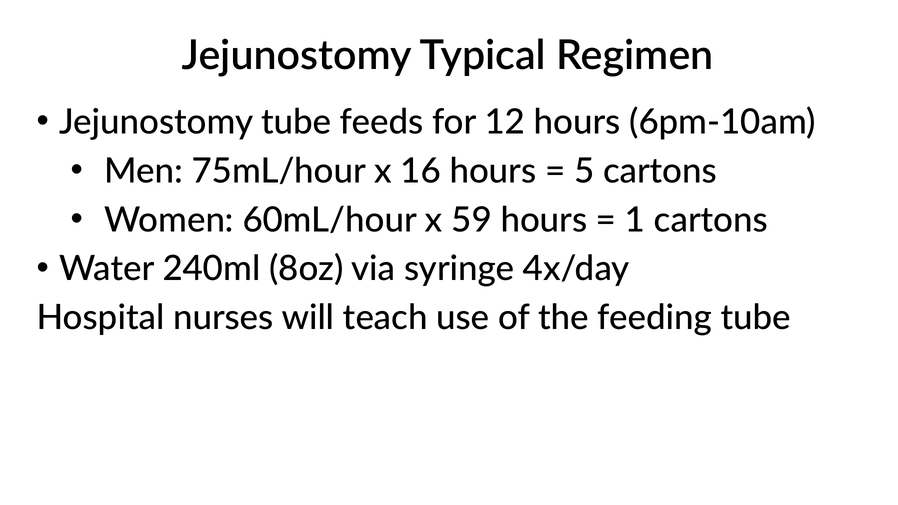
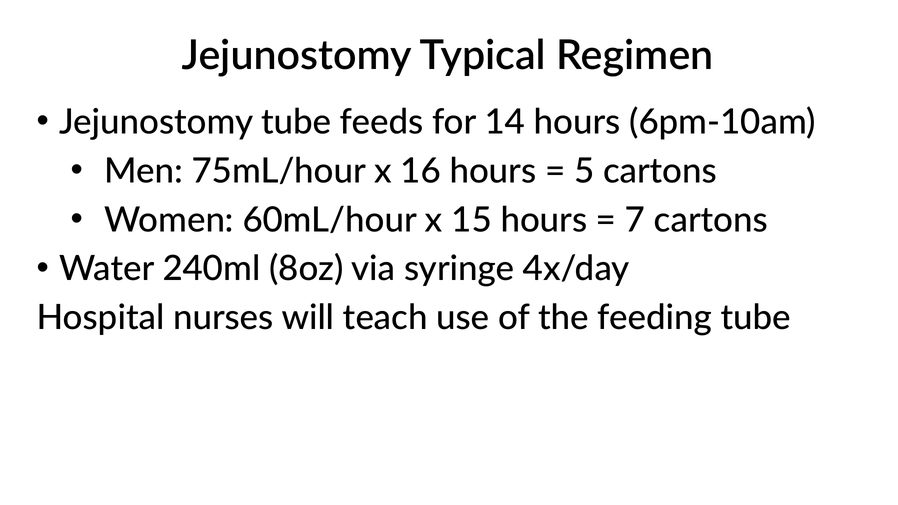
12: 12 -> 14
59: 59 -> 15
1: 1 -> 7
